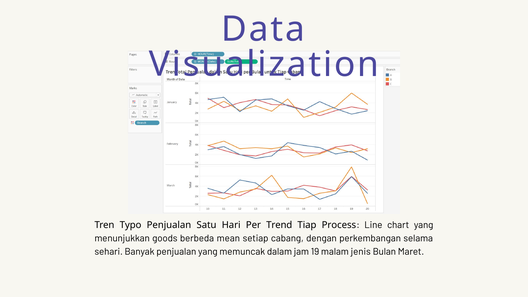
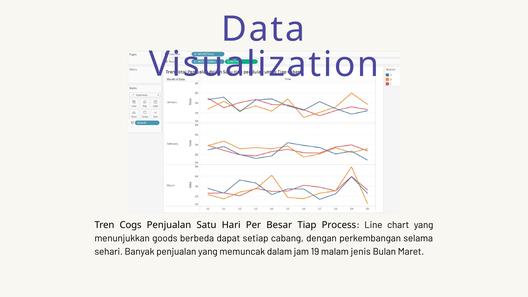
Typo: Typo -> Cogs
Trend: Trend -> Besar
mean: mean -> dapat
